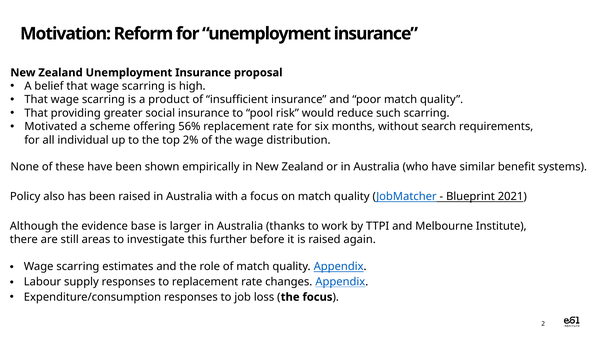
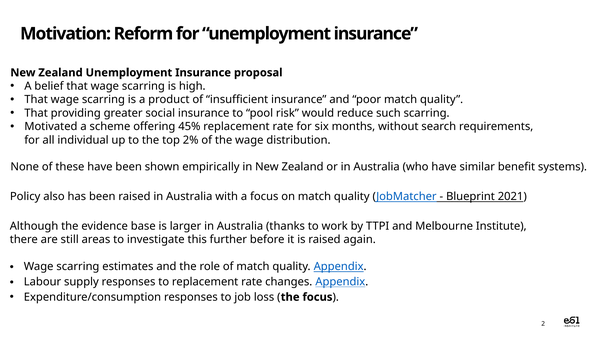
56%: 56% -> 45%
